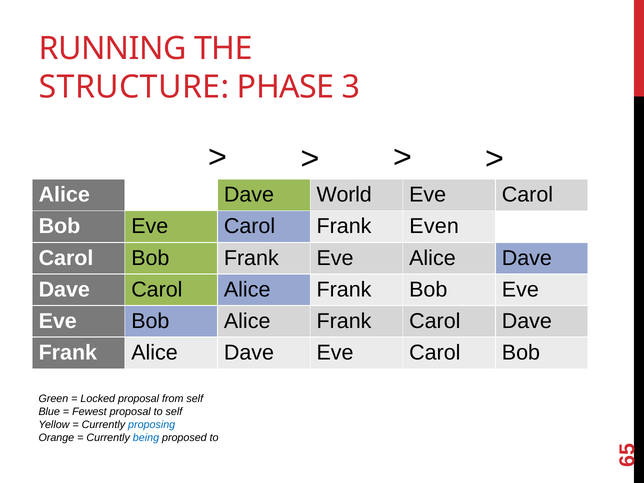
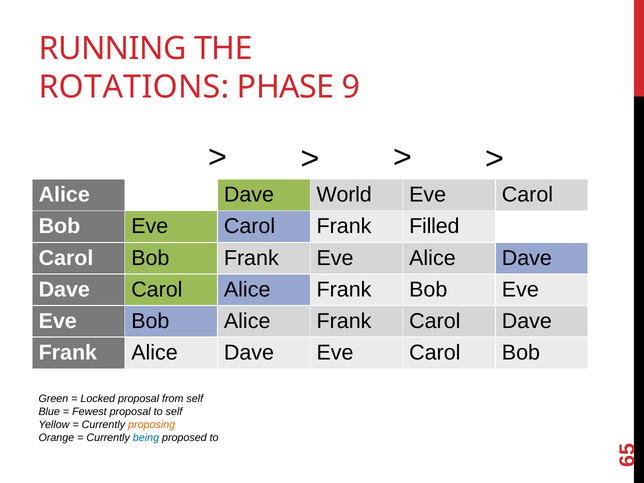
STRUCTURE: STRUCTURE -> ROTATIONS
3: 3 -> 9
Even: Even -> Filled
proposing colour: blue -> orange
